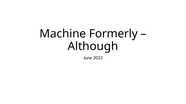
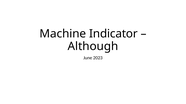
Formerly: Formerly -> Indicator
